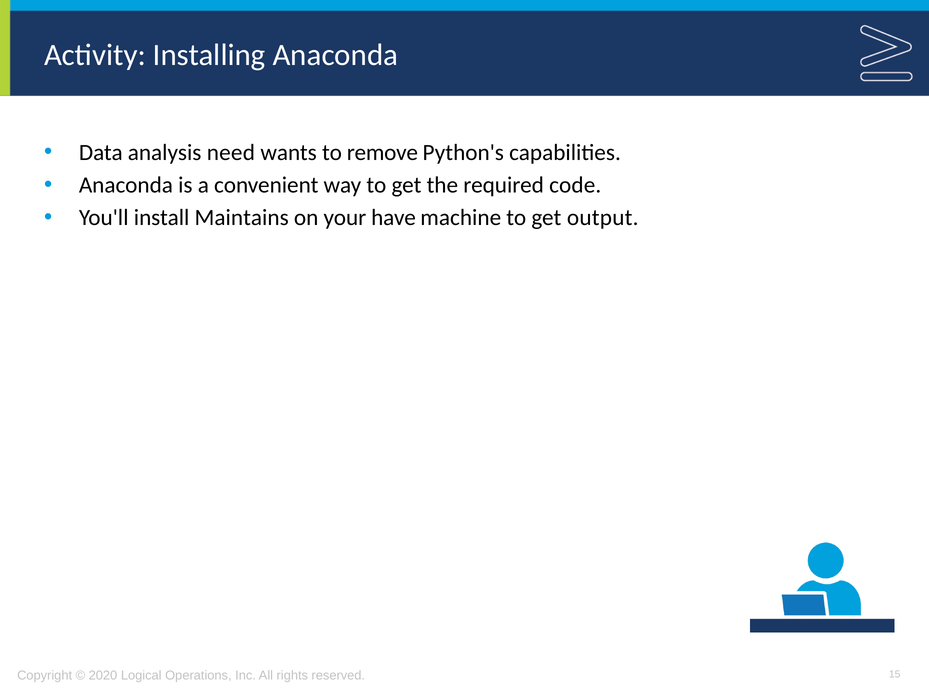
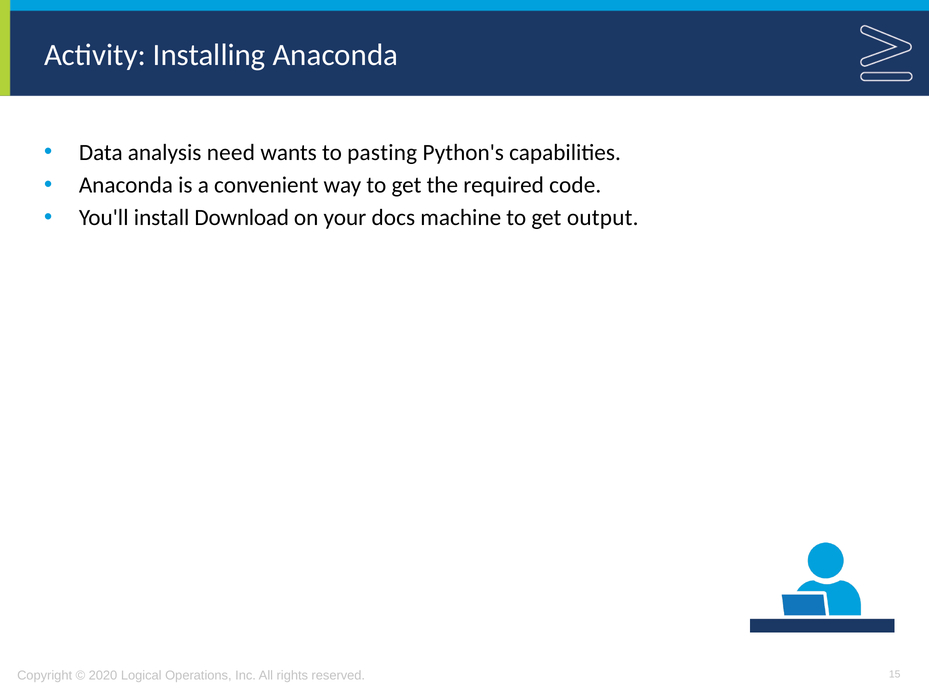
remove: remove -> pasting
Maintains: Maintains -> Download
have: have -> docs
